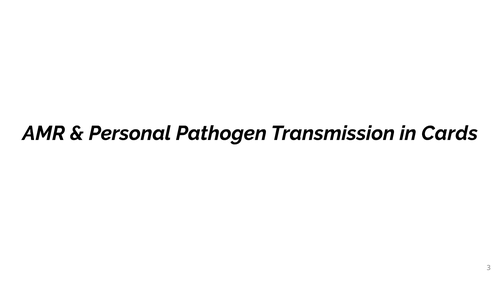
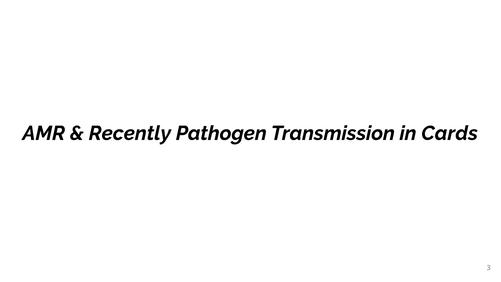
Personal: Personal -> Recently
